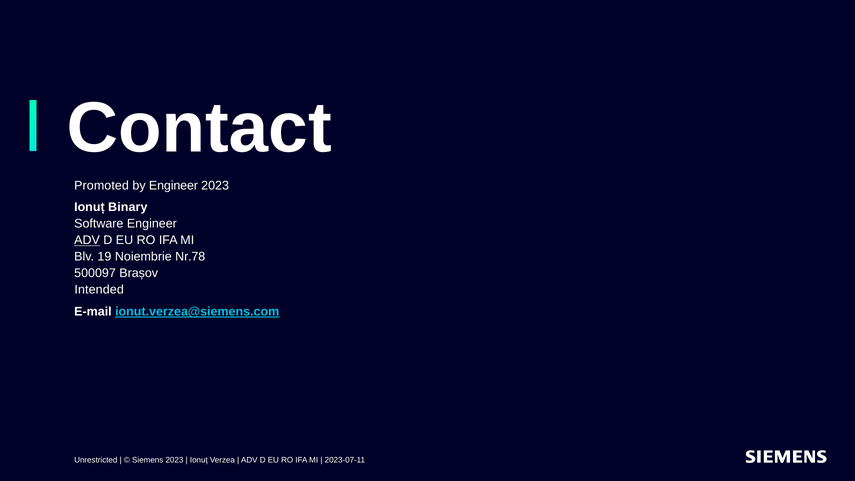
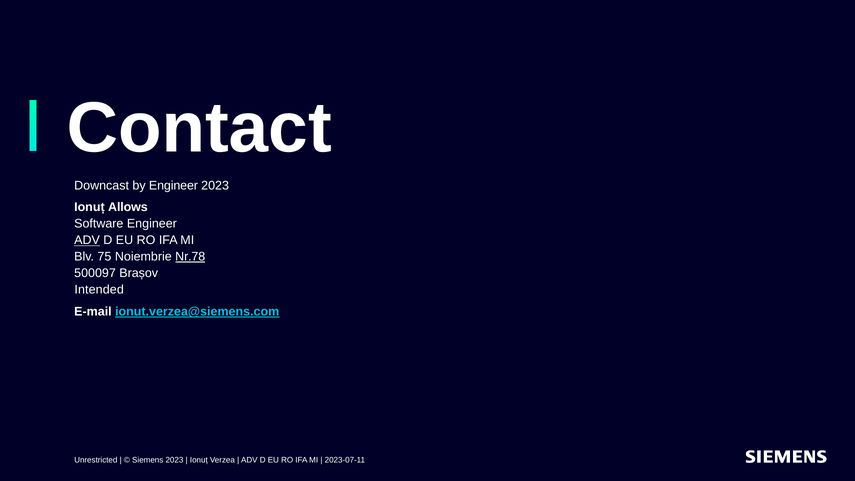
Promoted: Promoted -> Downcast
Binary: Binary -> Allows
19: 19 -> 75
Nr.78 underline: none -> present
